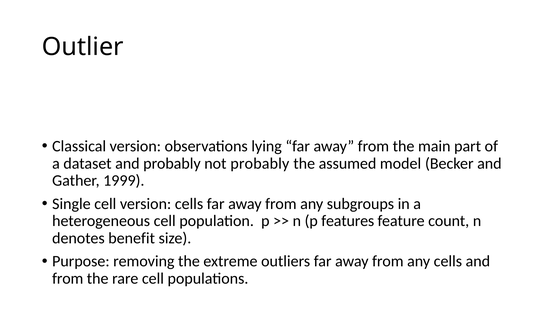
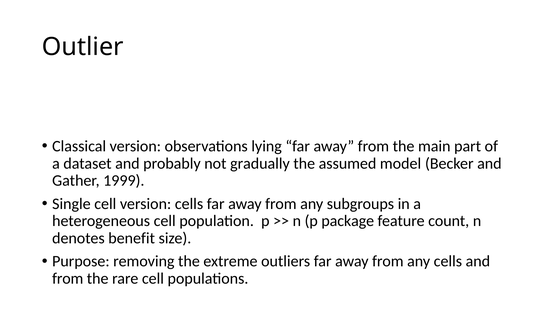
not probably: probably -> gradually
features: features -> package
